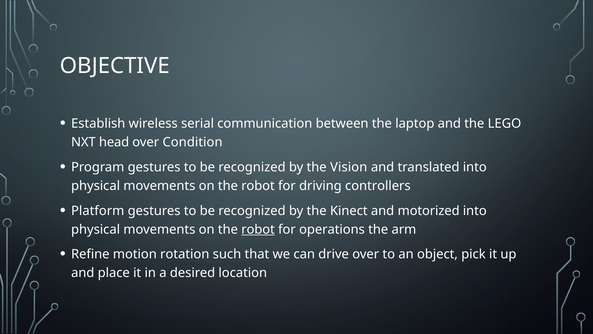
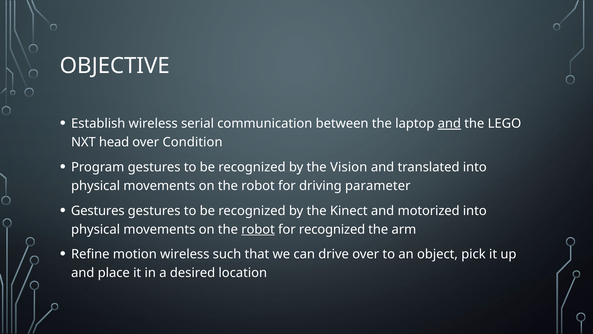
and at (449, 123) underline: none -> present
controllers: controllers -> parameter
Platform at (98, 210): Platform -> Gestures
for operations: operations -> recognized
motion rotation: rotation -> wireless
